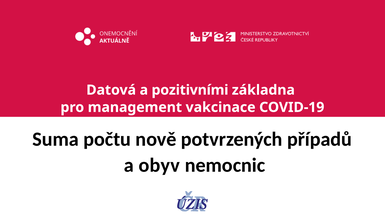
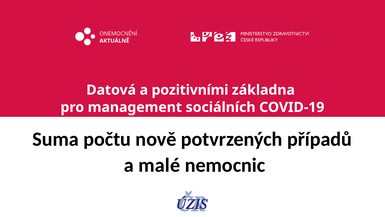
vakcinace: vakcinace -> sociálních
obyv: obyv -> malé
